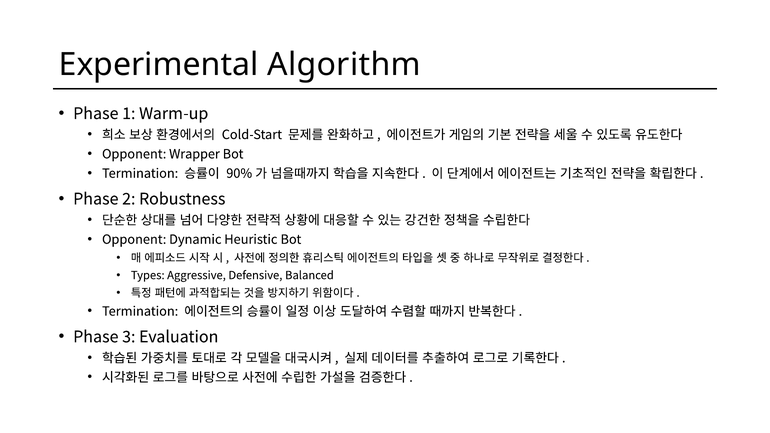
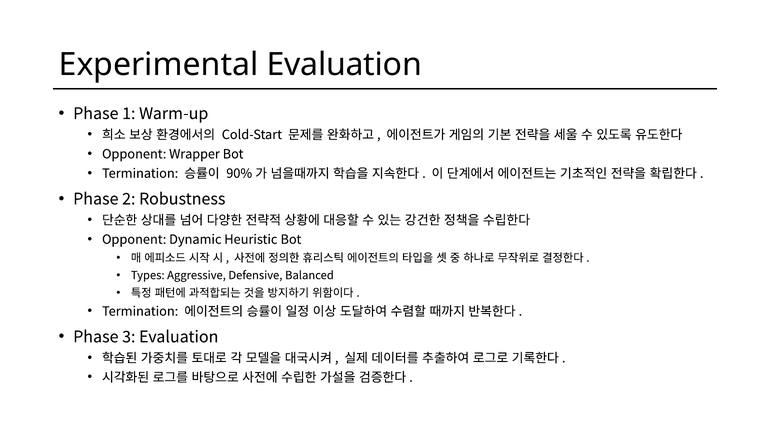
Experimental Algorithm: Algorithm -> Evaluation
